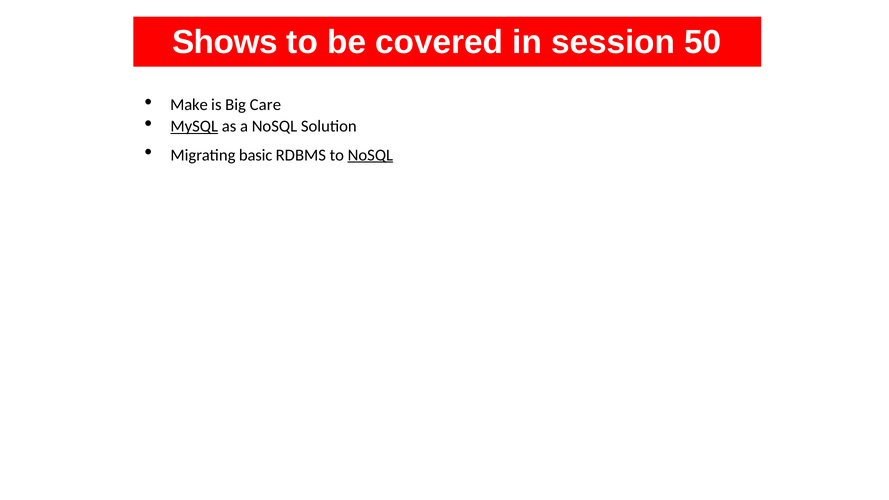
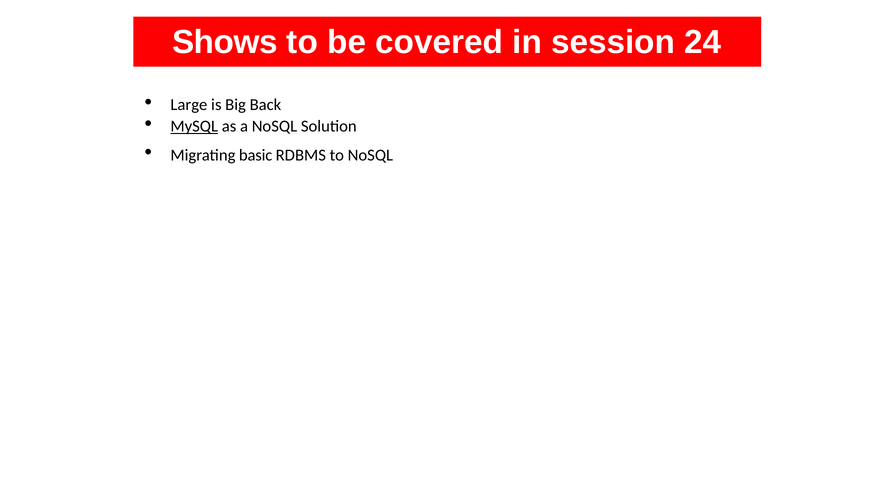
50: 50 -> 24
Make: Make -> Large
Care: Care -> Back
NoSQL at (370, 155) underline: present -> none
